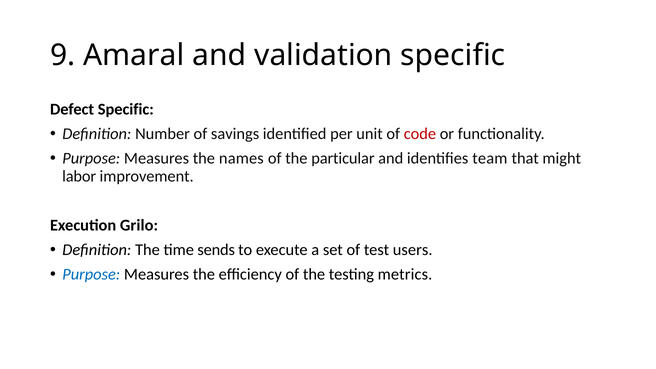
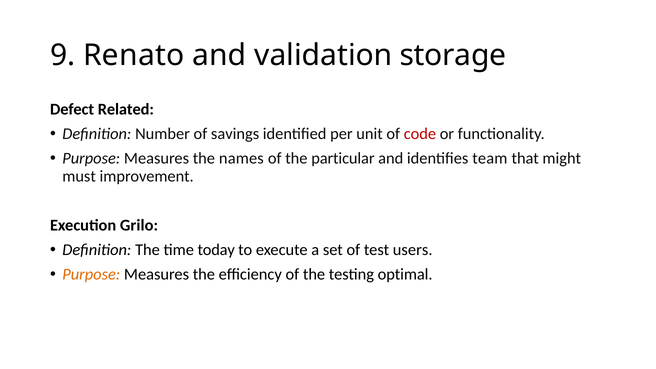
Amaral: Amaral -> Renato
validation specific: specific -> storage
Defect Specific: Specific -> Related
labor: labor -> must
sends: sends -> today
Purpose at (91, 274) colour: blue -> orange
metrics: metrics -> optimal
